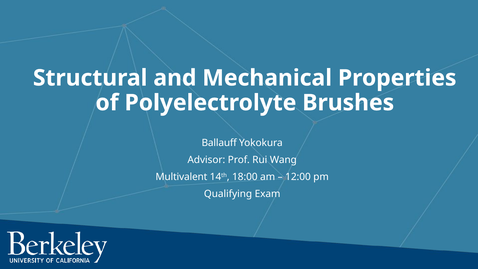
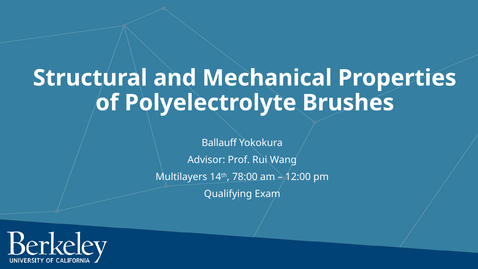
Multivalent: Multivalent -> Multilayers
18:00: 18:00 -> 78:00
